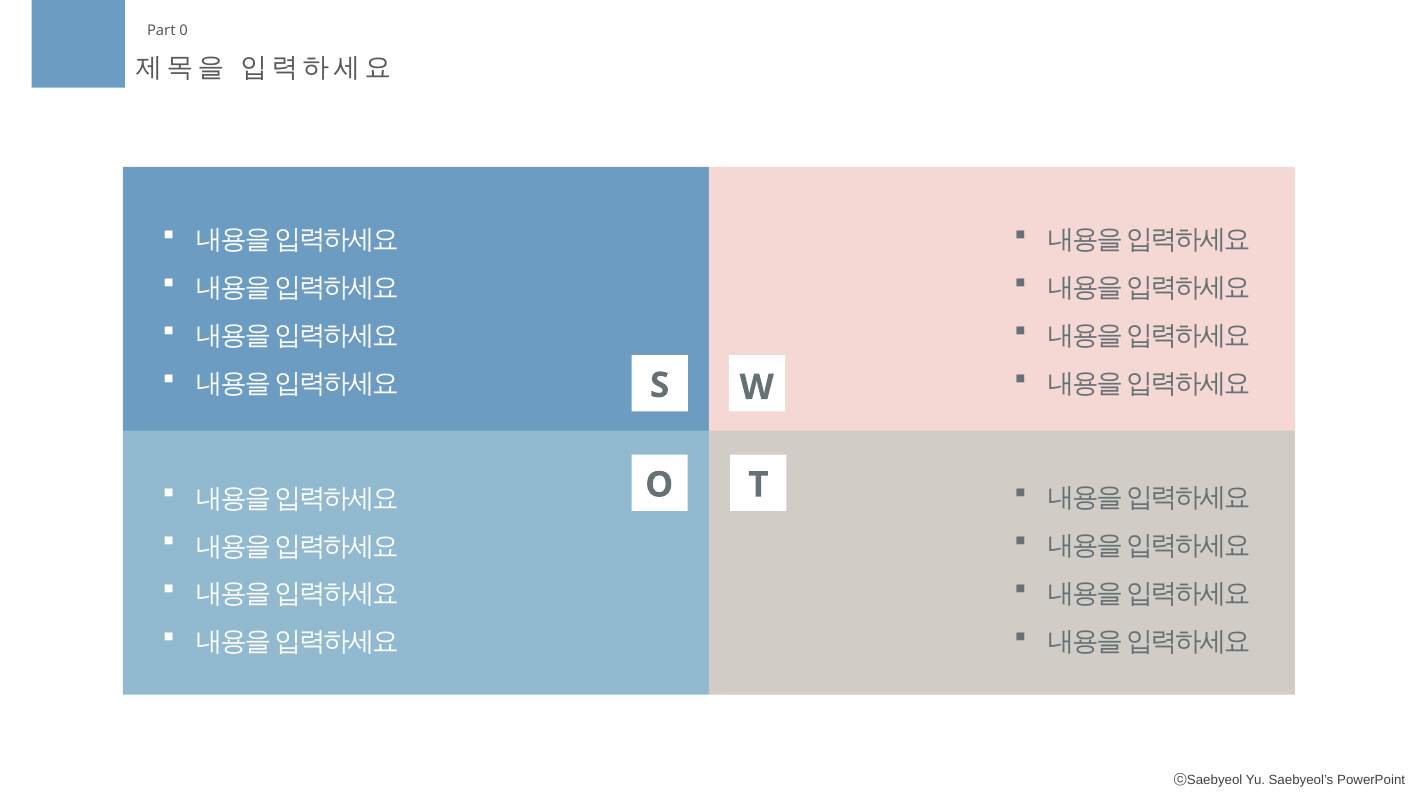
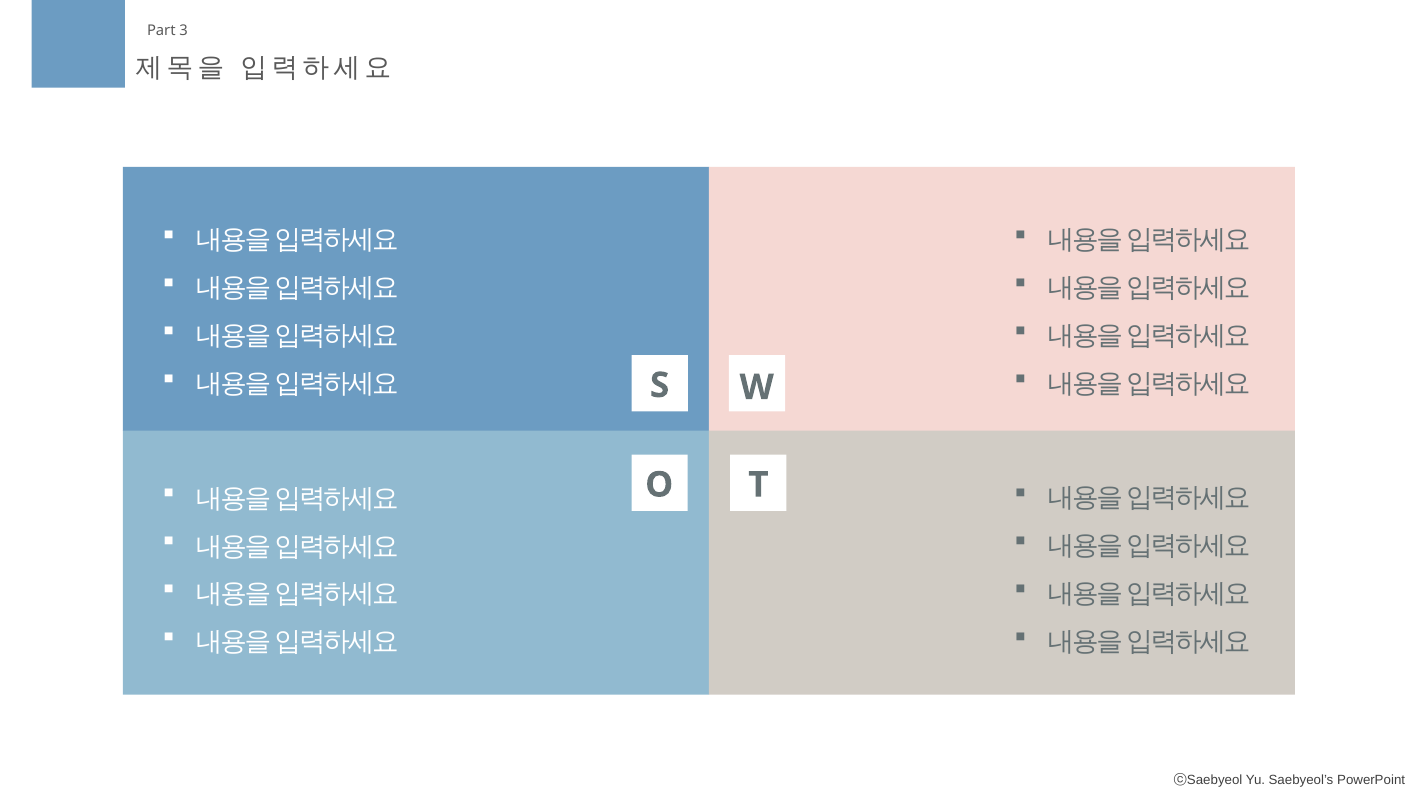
0: 0 -> 3
